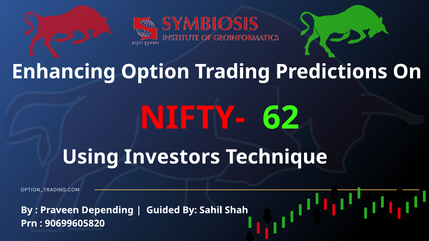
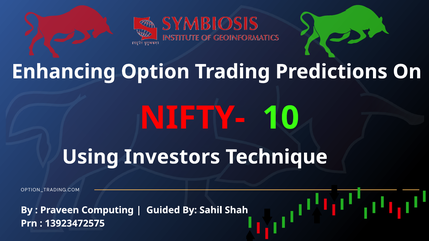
62: 62 -> 10
Depending: Depending -> Computing
90699605820: 90699605820 -> 13923472575
